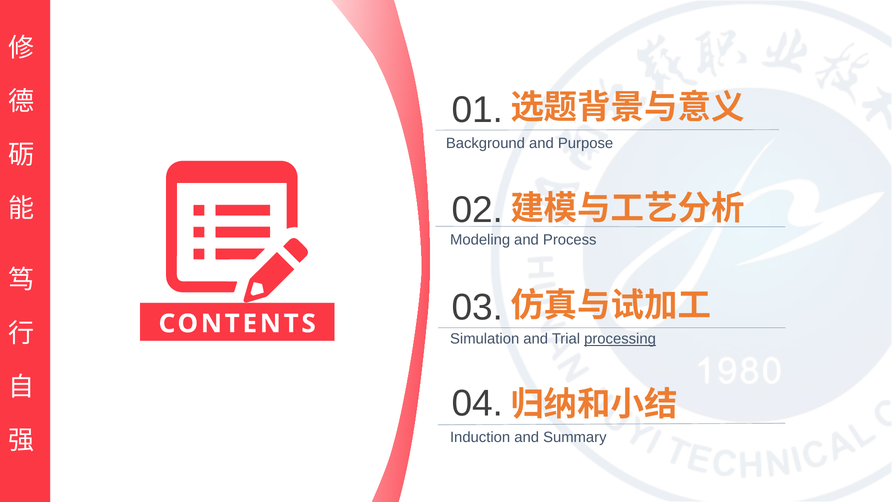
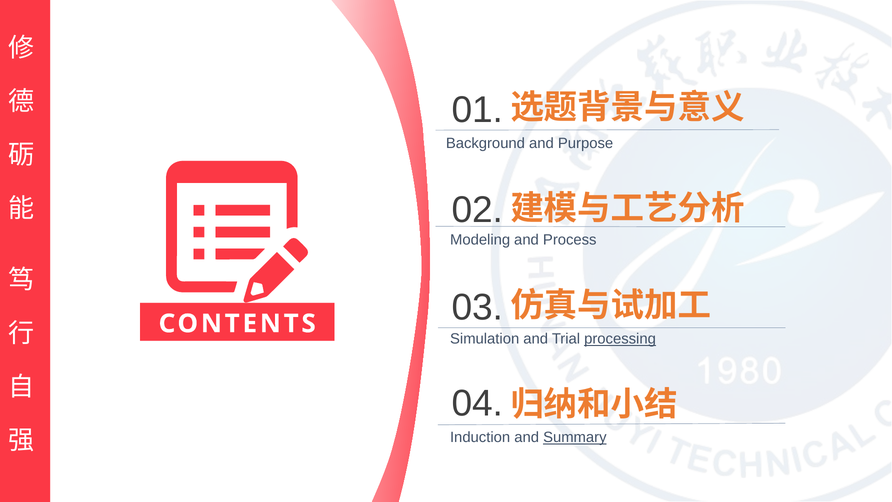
Summary underline: none -> present
